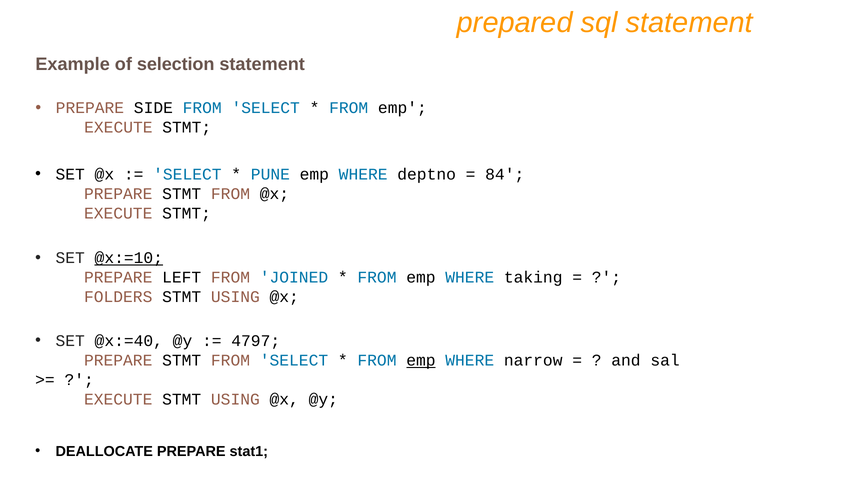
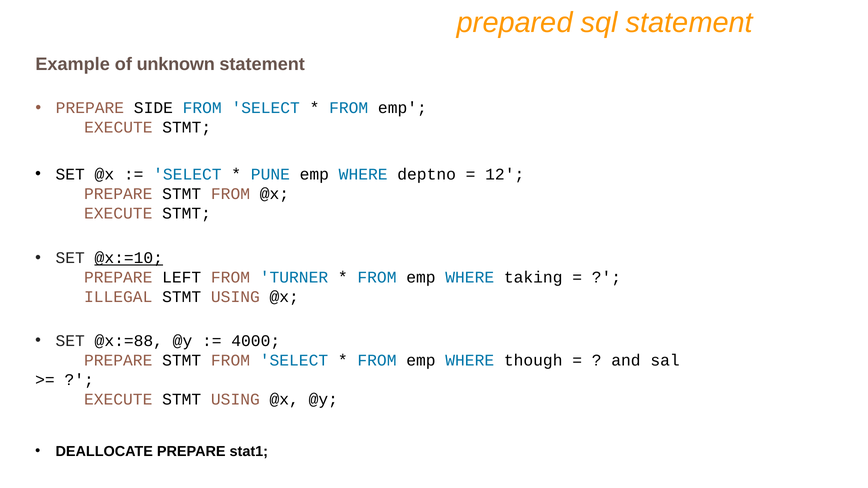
selection: selection -> unknown
84: 84 -> 12
JOINED: JOINED -> TURNER
FOLDERS: FOLDERS -> ILLEGAL
@x:=40: @x:=40 -> @x:=88
4797: 4797 -> 4000
emp at (421, 361) underline: present -> none
narrow: narrow -> though
